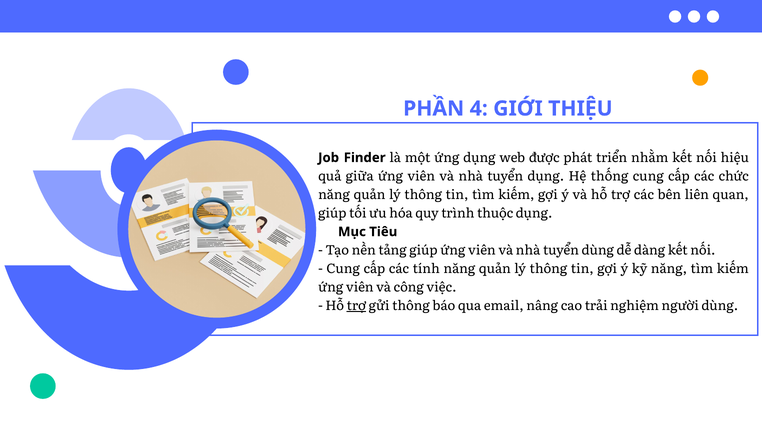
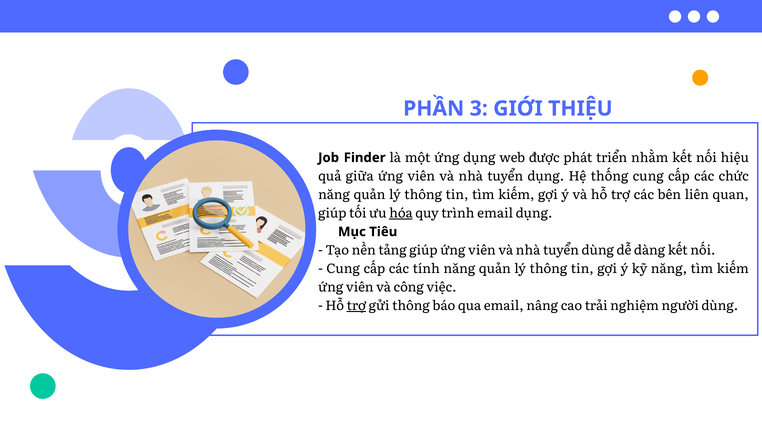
4: 4 -> 3
hóa underline: none -> present
trình thuộc: thuộc -> email
